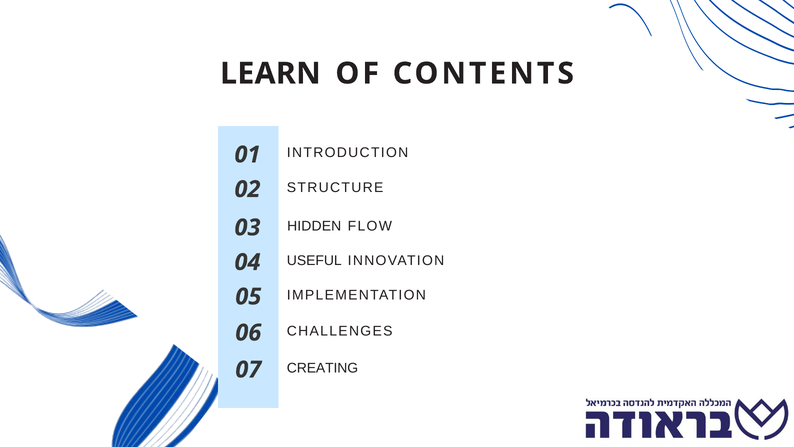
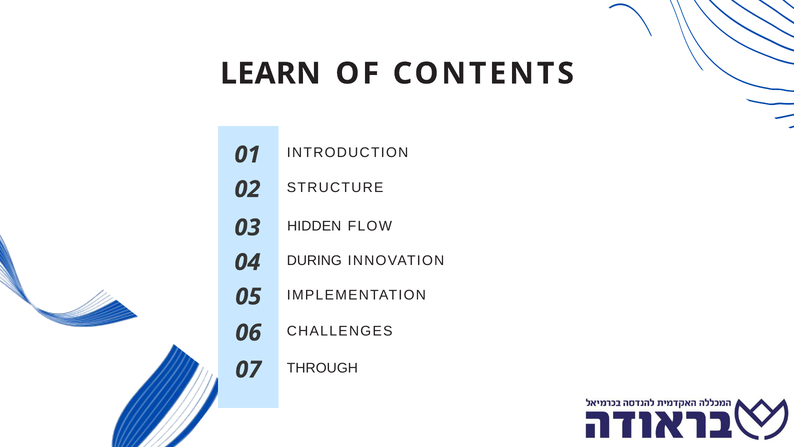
USEFUL: USEFUL -> DURING
CREATING: CREATING -> THROUGH
